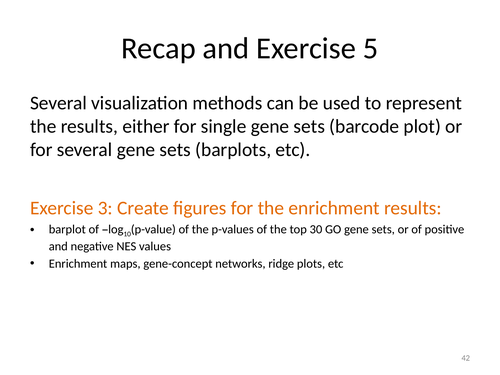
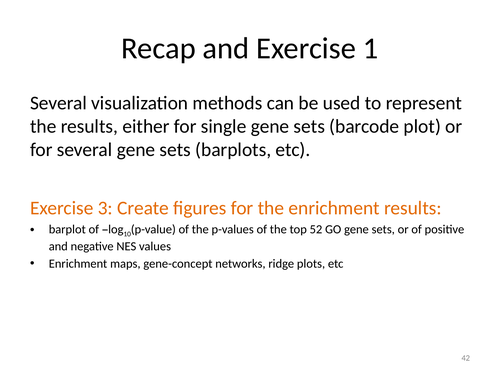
5: 5 -> 1
30: 30 -> 52
